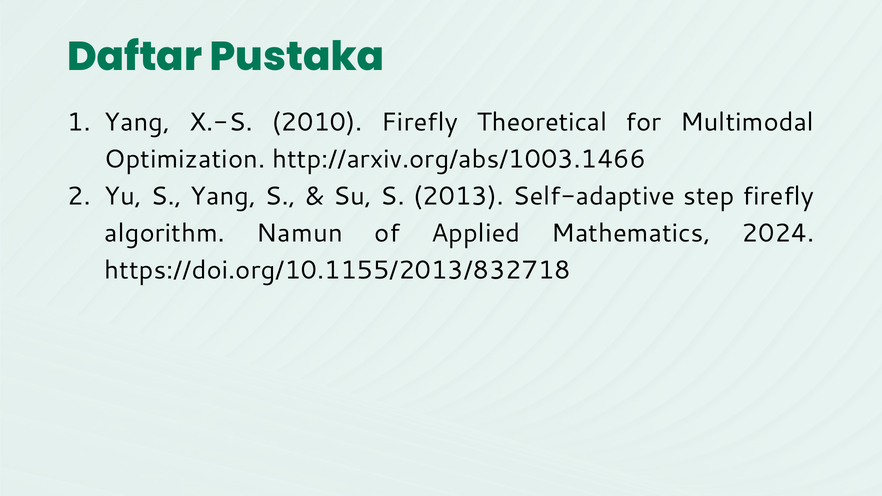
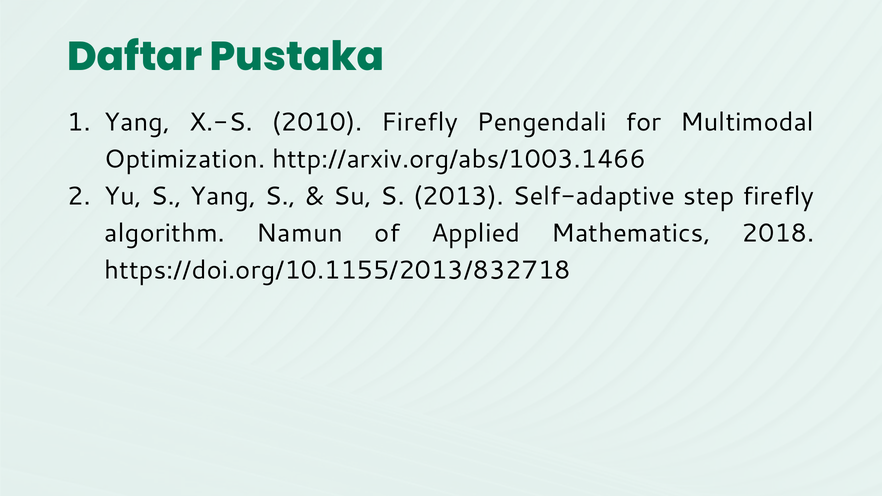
Theoretical: Theoretical -> Pengendali
2024: 2024 -> 2018
